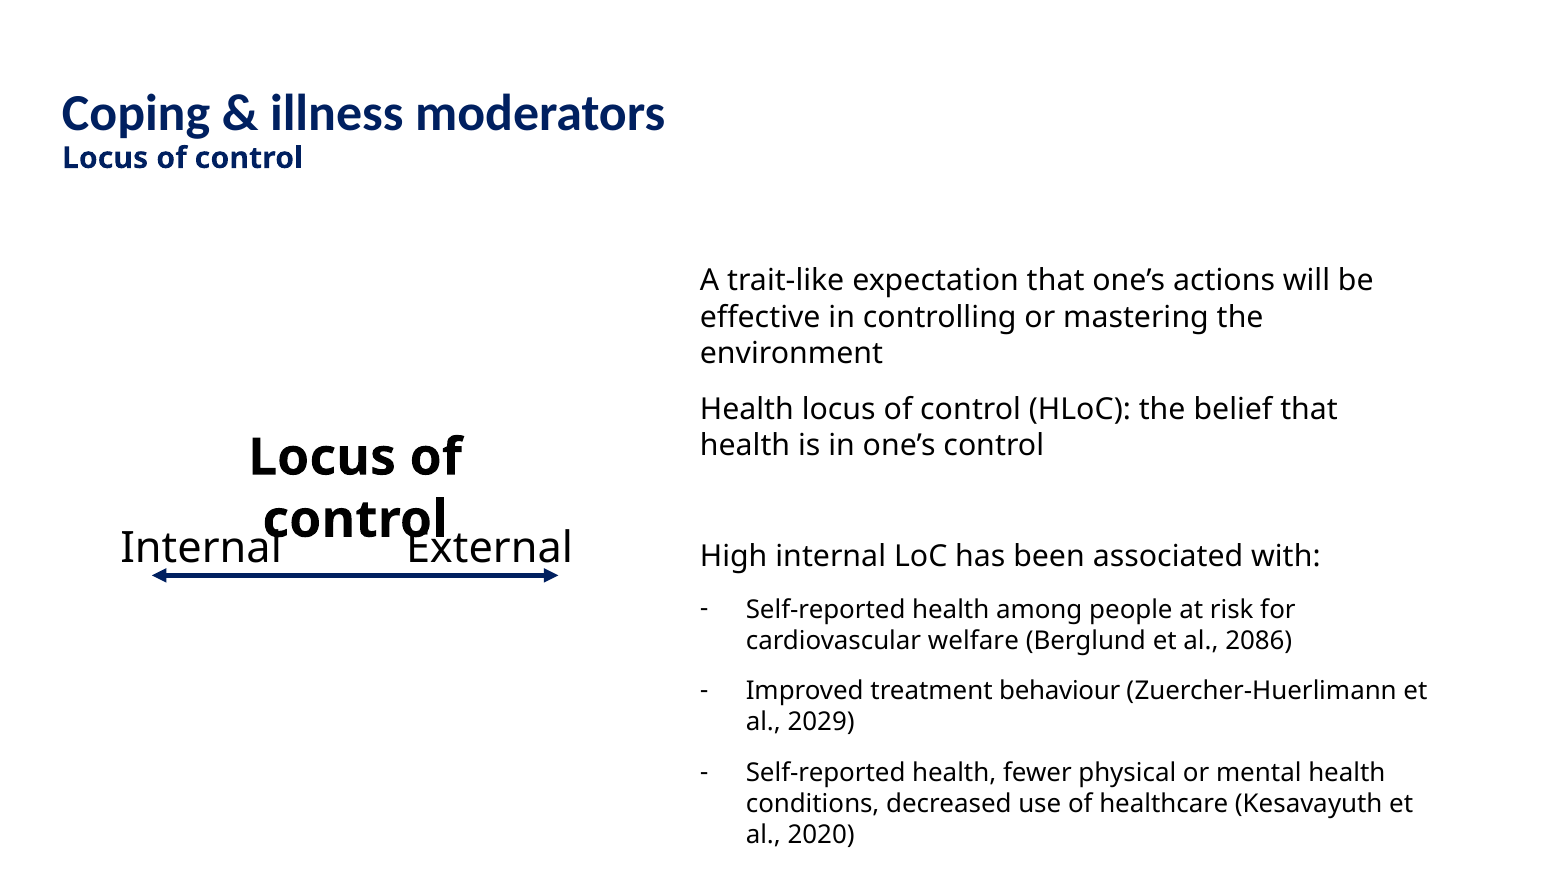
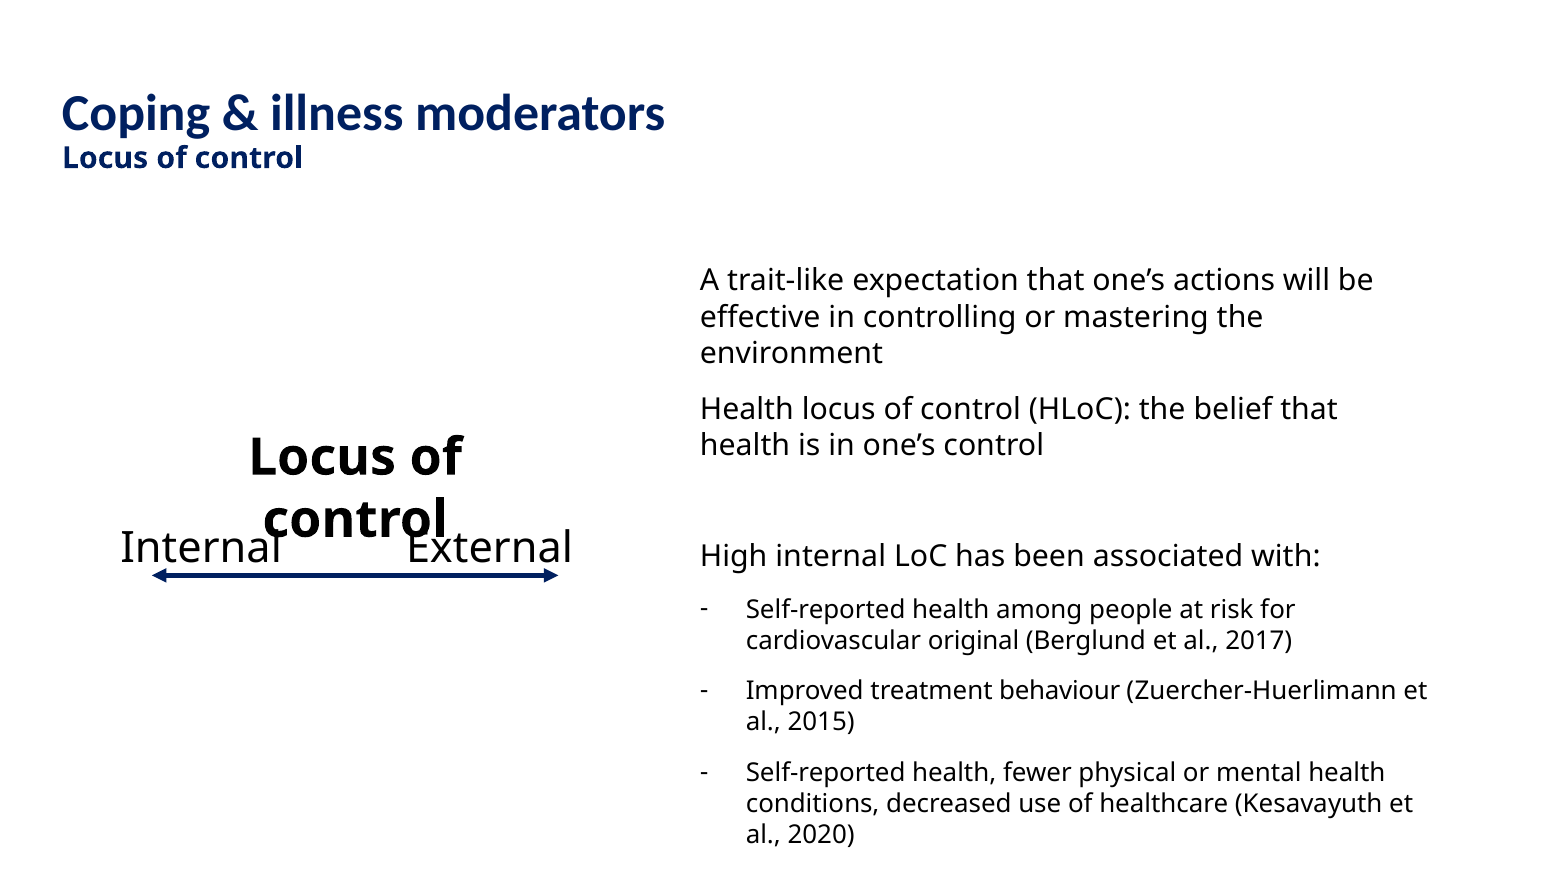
welfare: welfare -> original
2086: 2086 -> 2017
2029: 2029 -> 2015
